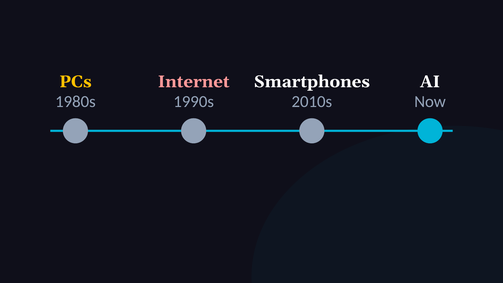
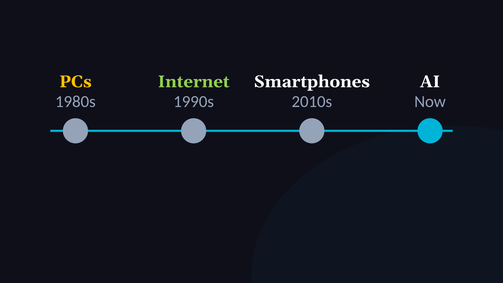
Internet colour: pink -> light green
